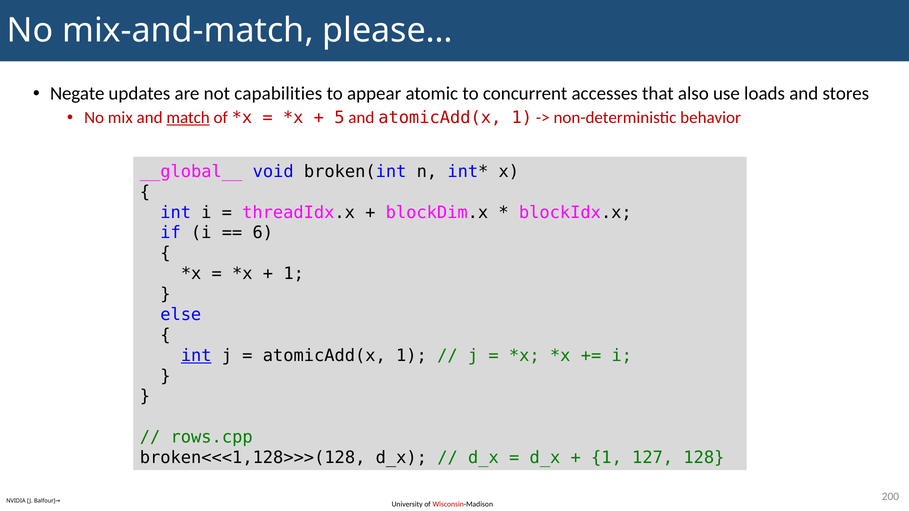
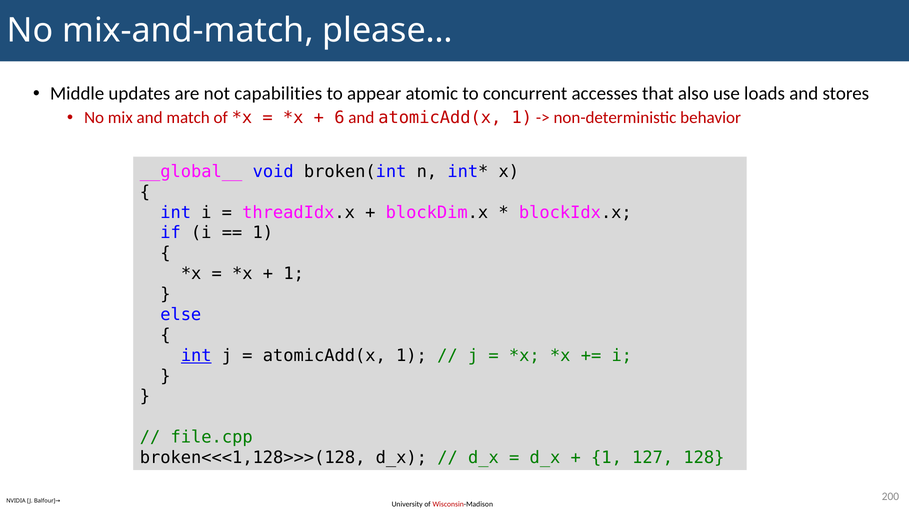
Negate: Negate -> Middle
match underline: present -> none
5: 5 -> 6
6 at (263, 233): 6 -> 1
rows.cpp: rows.cpp -> file.cpp
